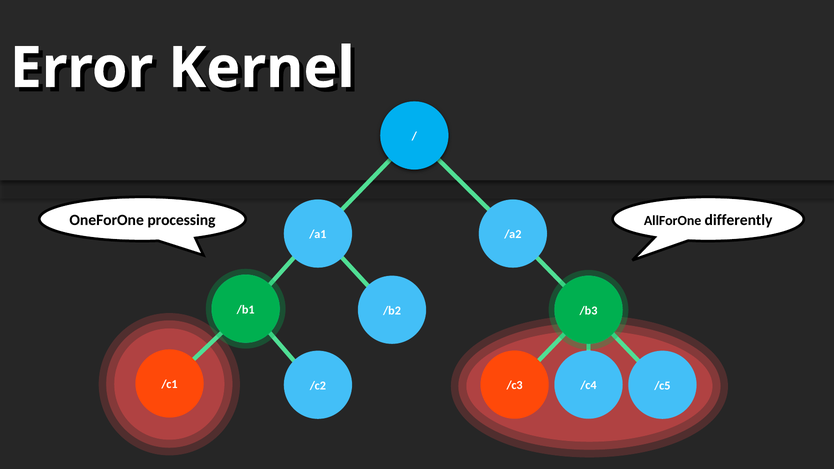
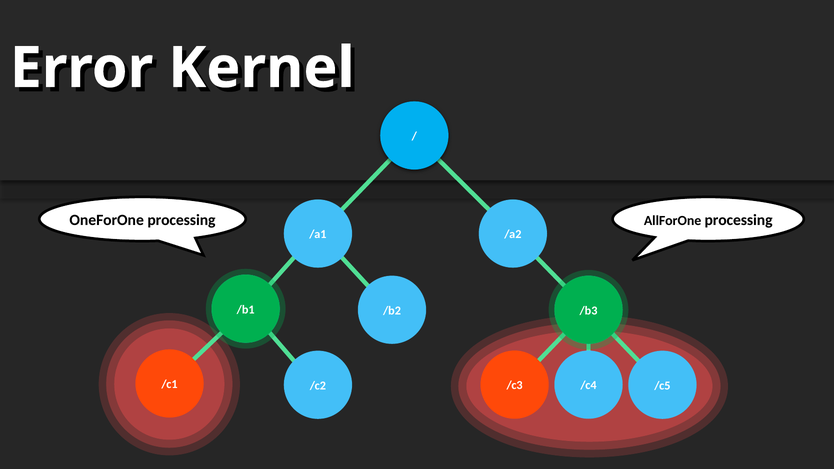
AllForOne differently: differently -> processing
